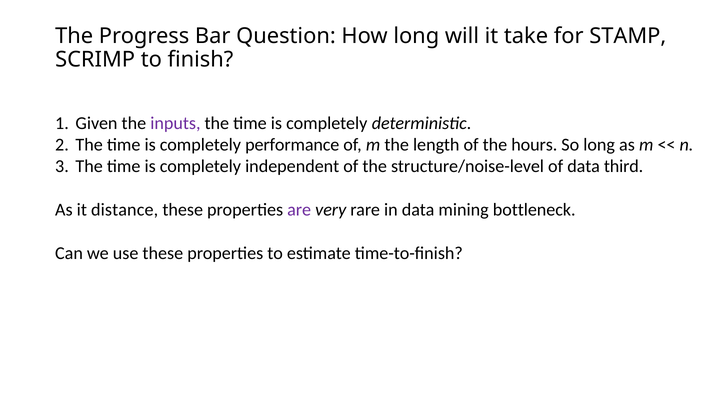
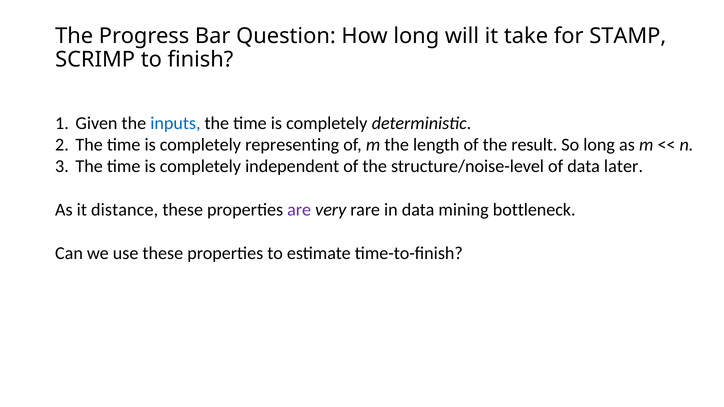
inputs colour: purple -> blue
performance: performance -> representing
hours: hours -> result
third: third -> later
